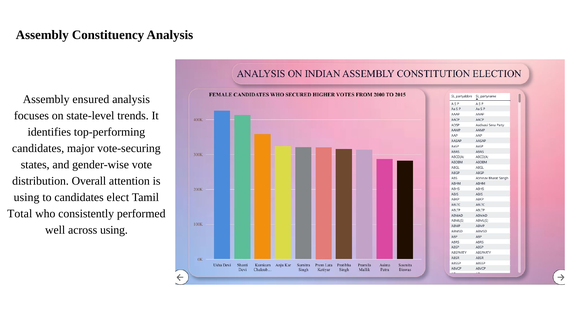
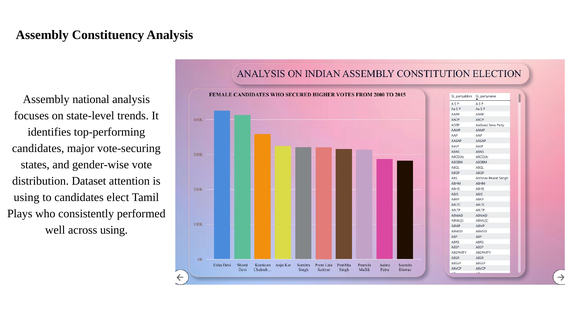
ensured: ensured -> national
Overall: Overall -> Dataset
Total: Total -> Plays
